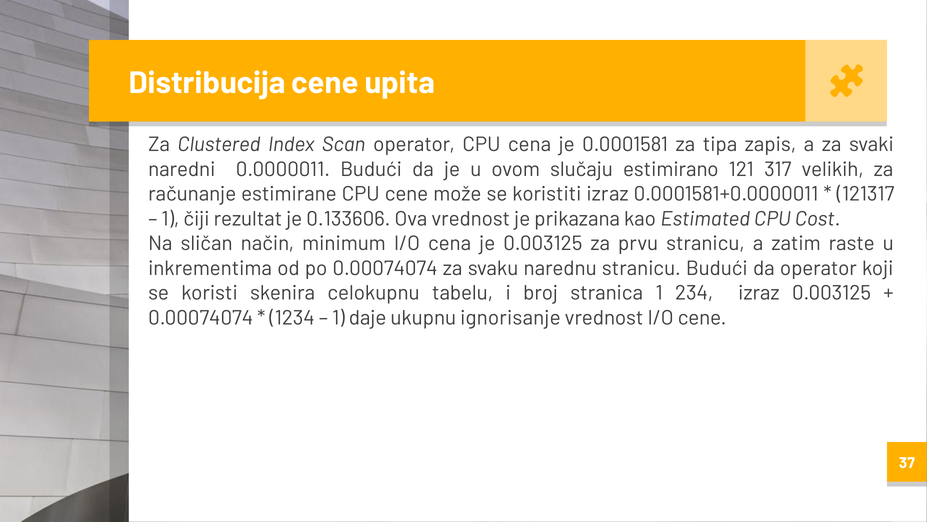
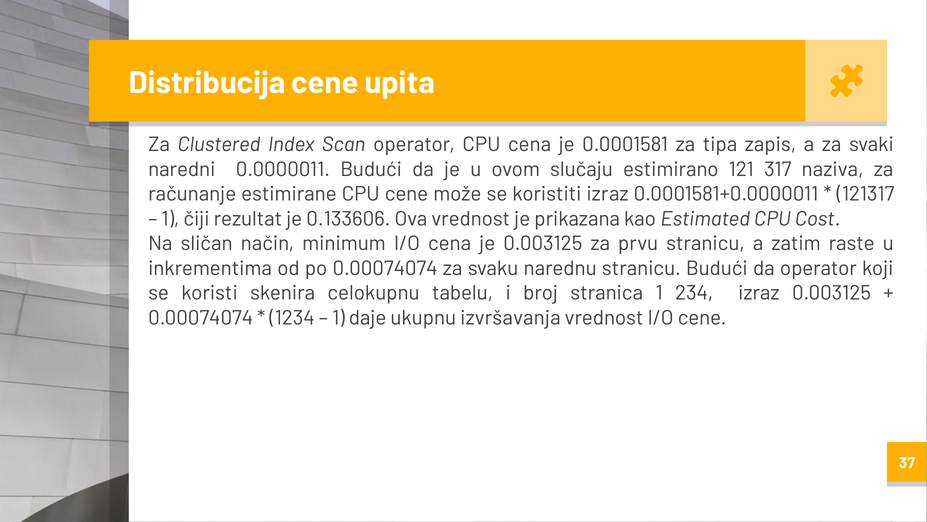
velikih: velikih -> naziva
ignorisanje: ignorisanje -> izvršavanja
